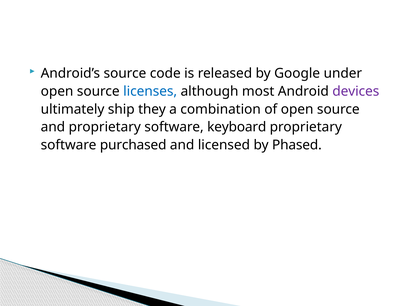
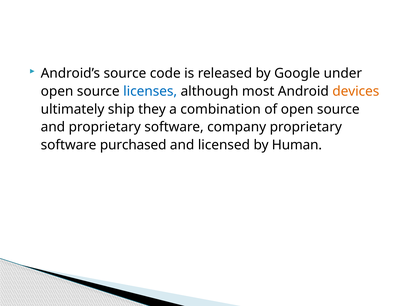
devices colour: purple -> orange
keyboard: keyboard -> company
Phased: Phased -> Human
